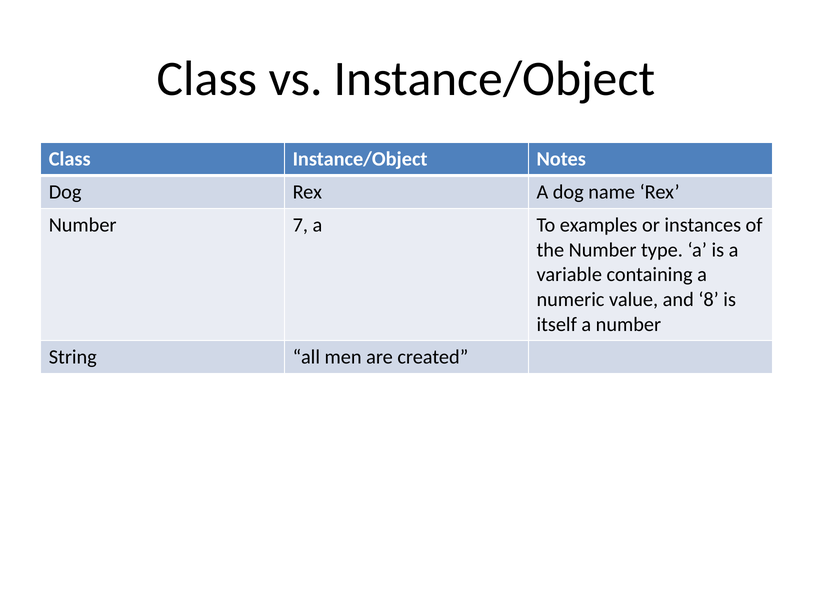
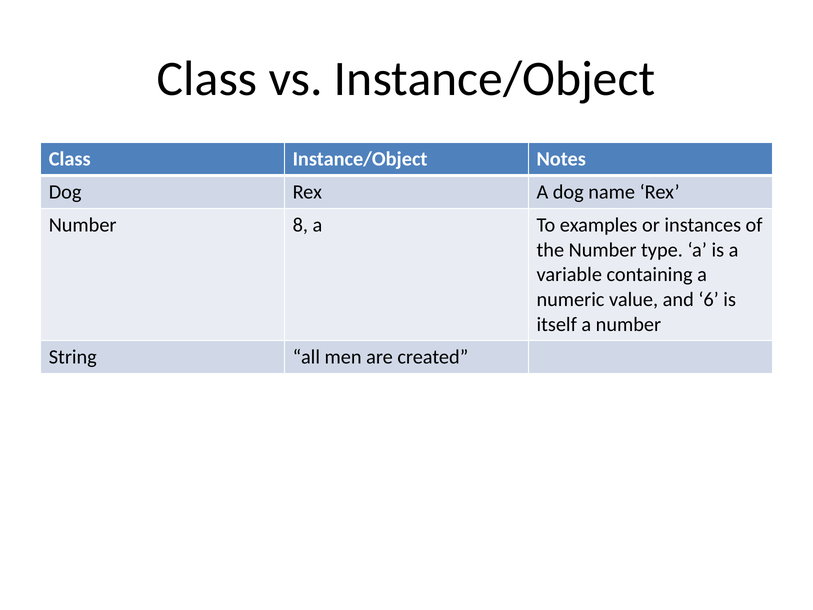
7: 7 -> 8
8: 8 -> 6
